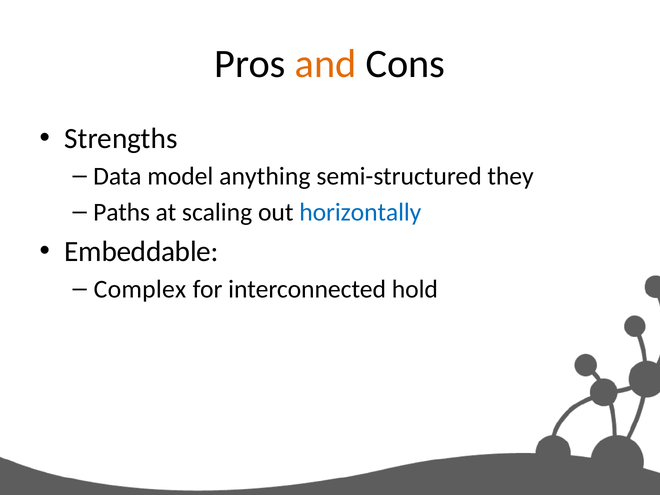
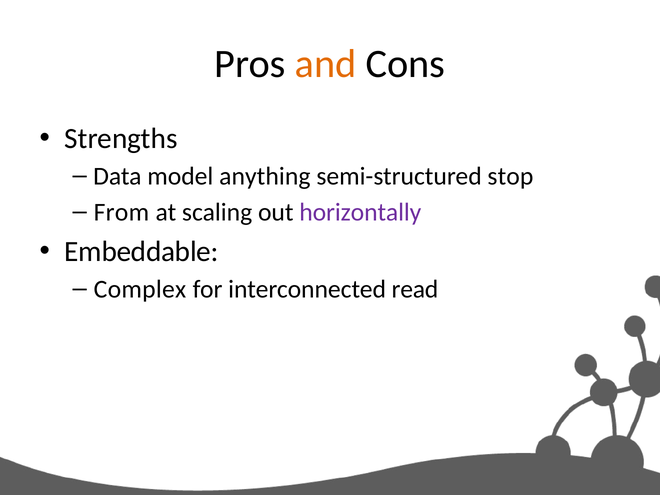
they: they -> stop
Paths: Paths -> From
horizontally colour: blue -> purple
hold: hold -> read
